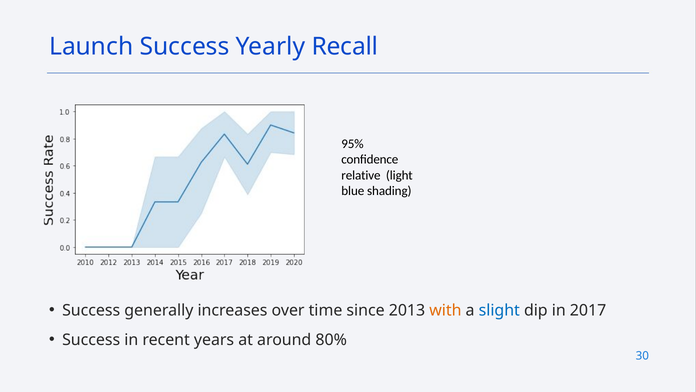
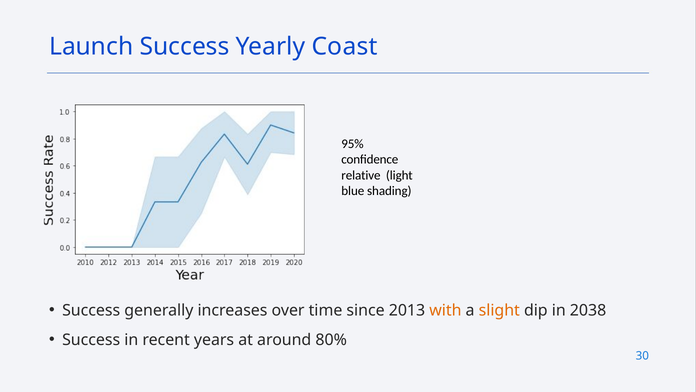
Recall: Recall -> Coast
slight colour: blue -> orange
2017: 2017 -> 2038
